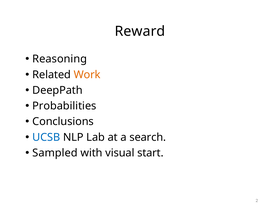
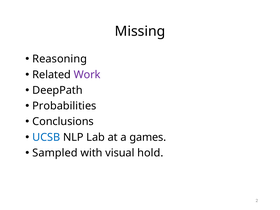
Reward: Reward -> Missing
Work colour: orange -> purple
search: search -> games
start: start -> hold
